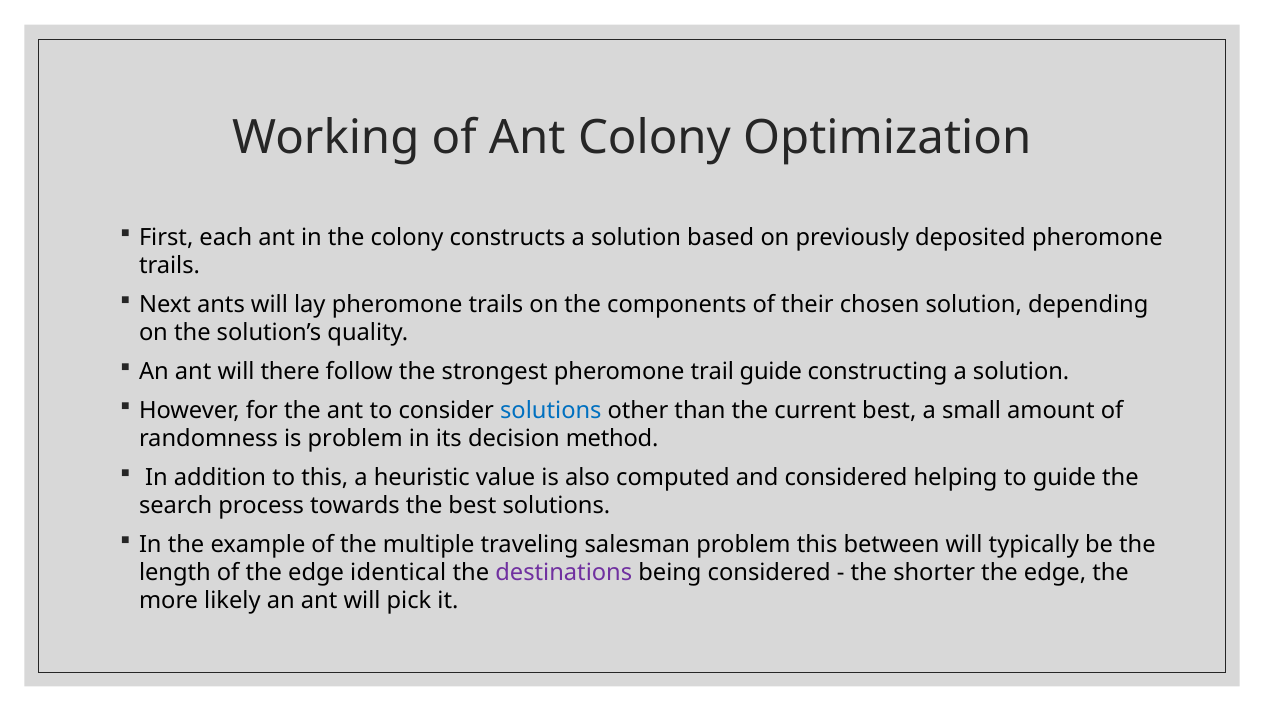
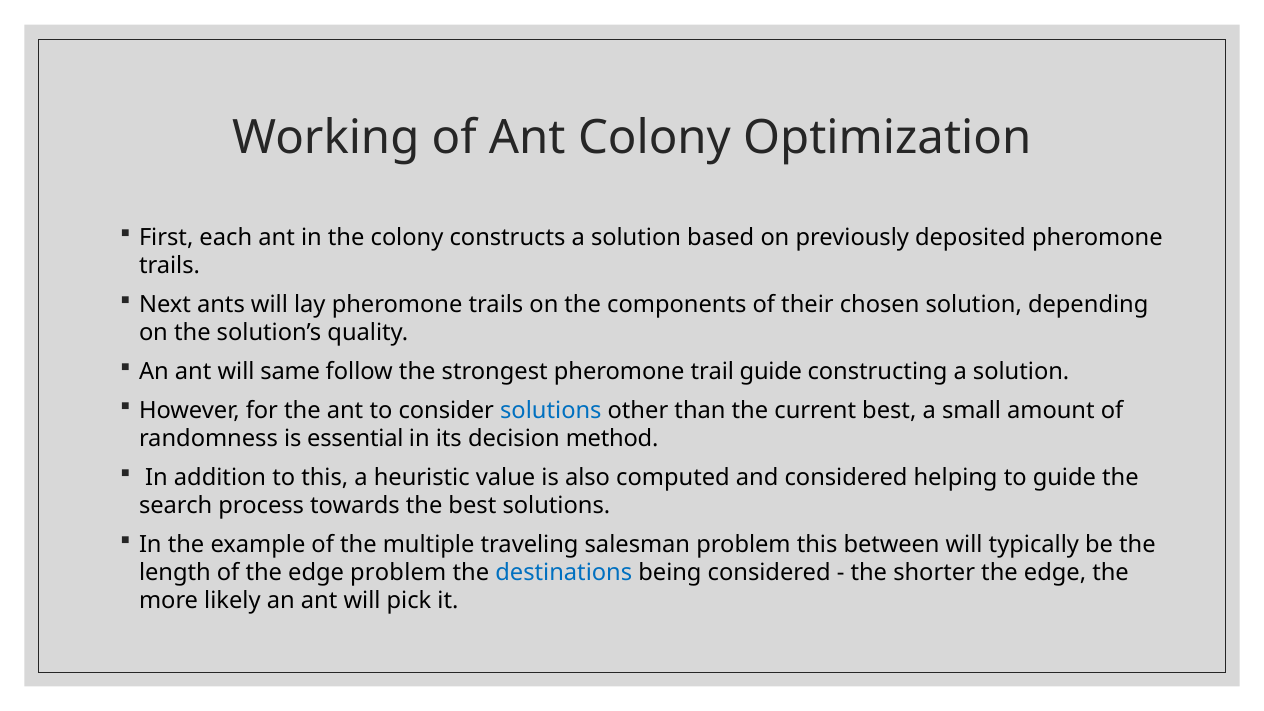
there: there -> same
is problem: problem -> essential
edge identical: identical -> problem
destinations colour: purple -> blue
